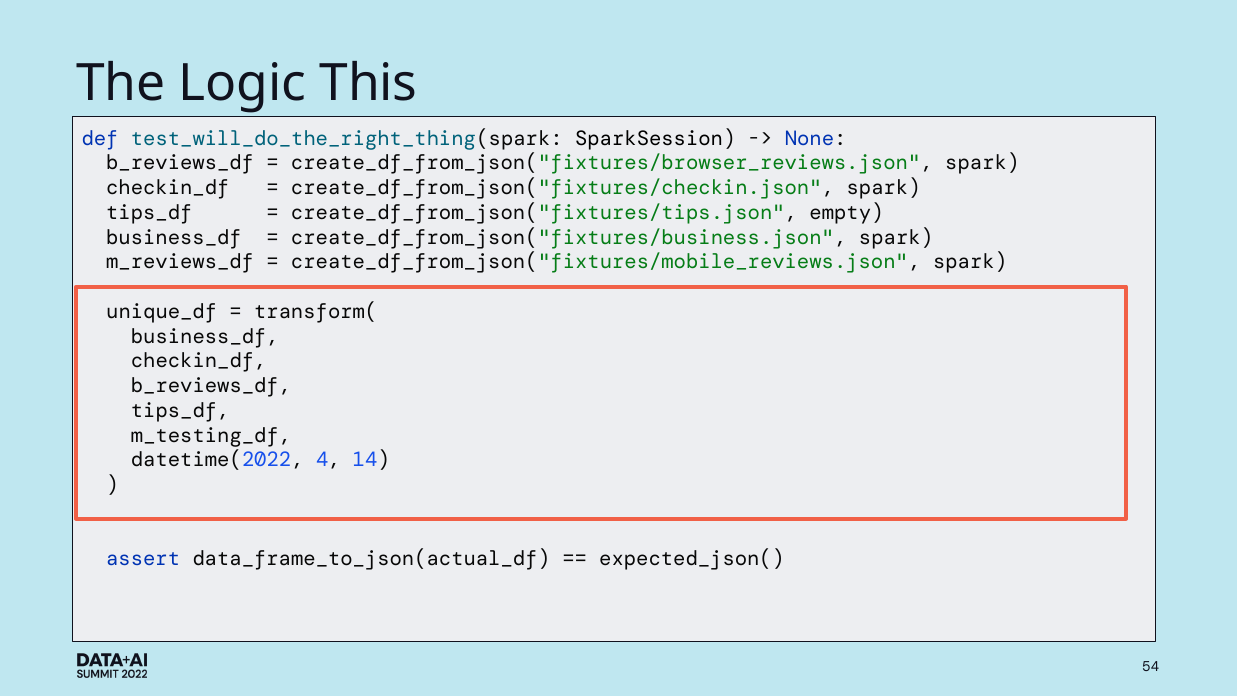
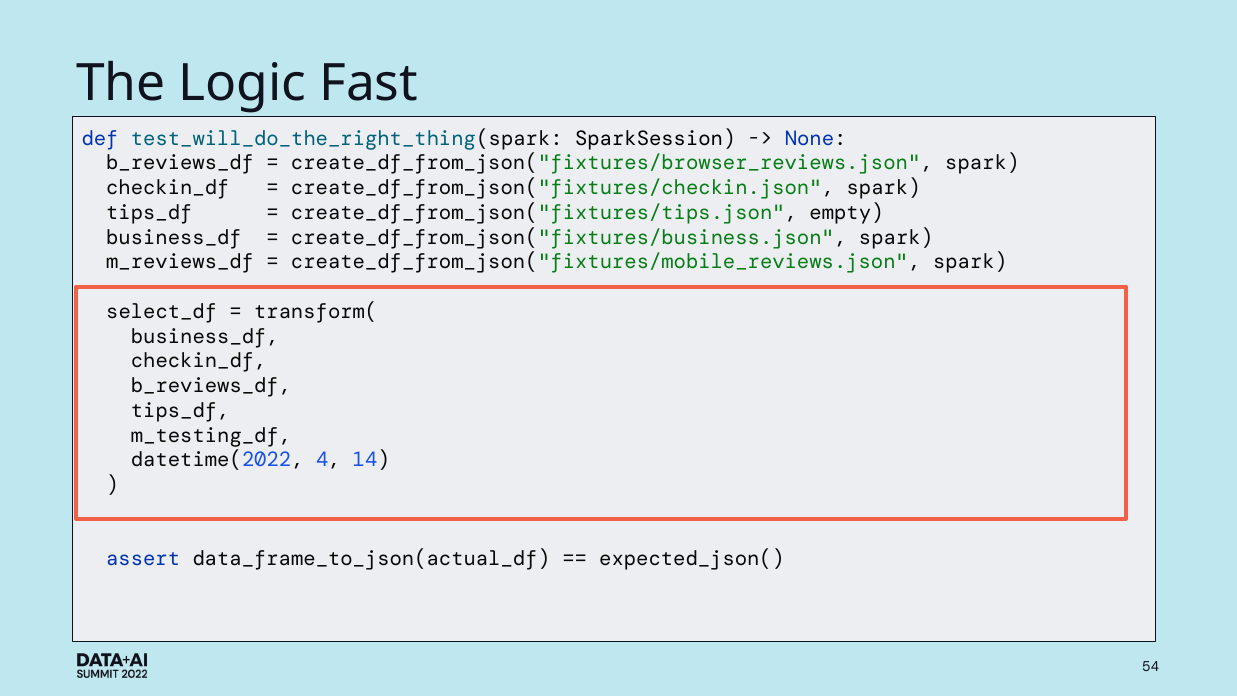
This: This -> Fast
unique_df: unique_df -> select_df
